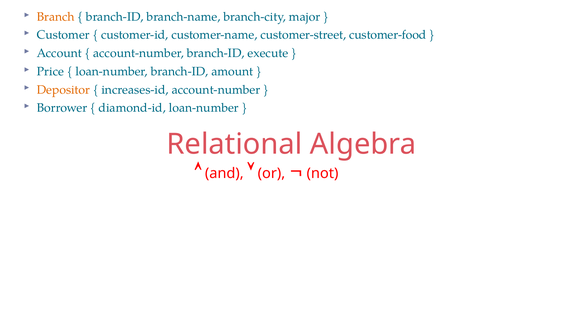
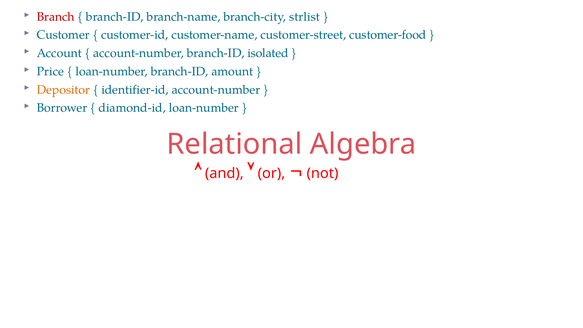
Branch colour: orange -> red
major: major -> strlist
execute: execute -> isolated
increases-id: increases-id -> identifier-id
